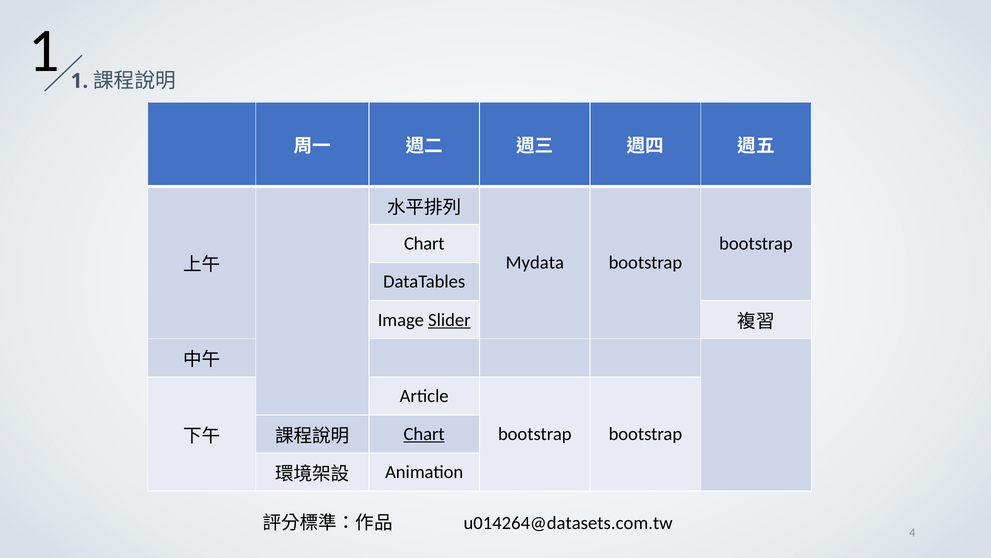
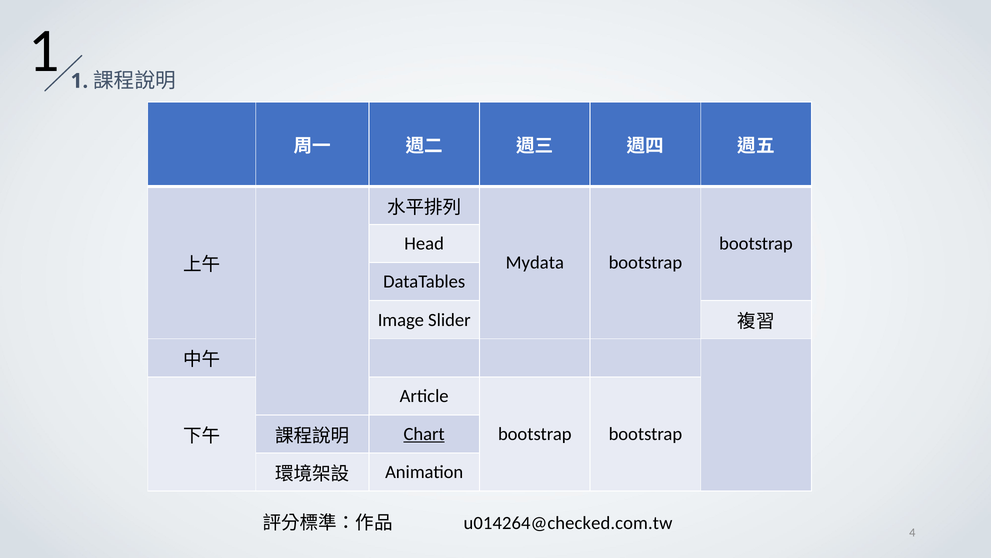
Chart at (424, 244): Chart -> Head
Slider underline: present -> none
u014264@datasets.com.tw: u014264@datasets.com.tw -> u014264@checked.com.tw
